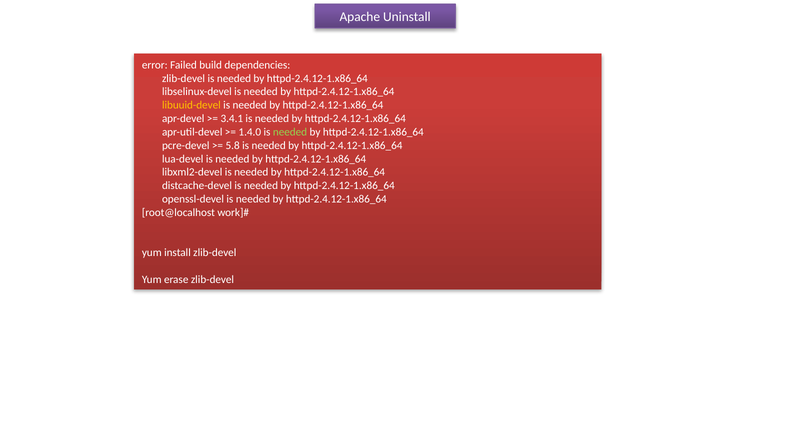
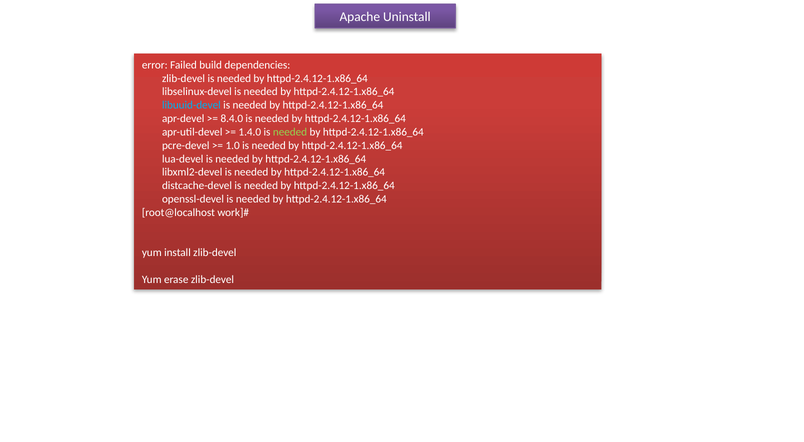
libuuid-devel colour: yellow -> light blue
3.4.1: 3.4.1 -> 8.4.0
5.8: 5.8 -> 1.0
